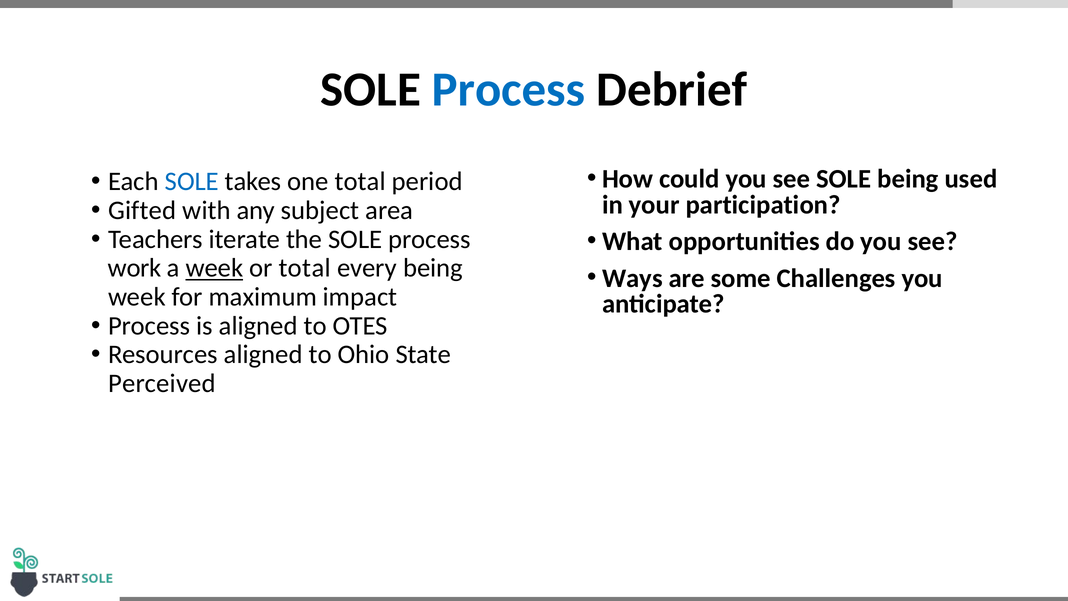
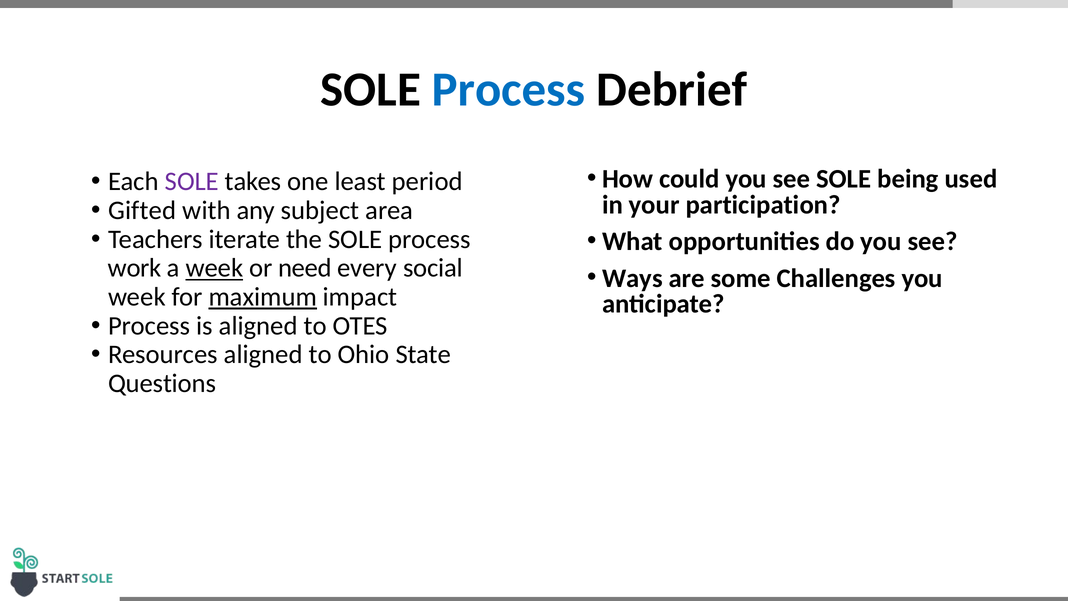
SOLE at (192, 182) colour: blue -> purple
one total: total -> least
or total: total -> need
every being: being -> social
maximum underline: none -> present
Perceived: Perceived -> Questions
